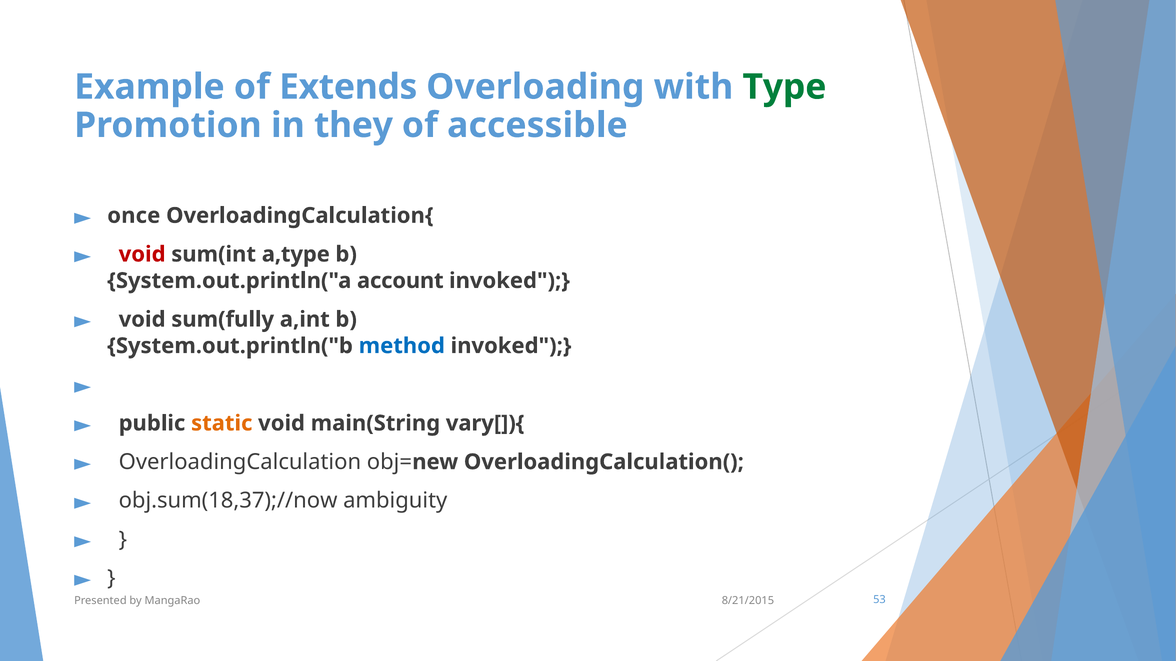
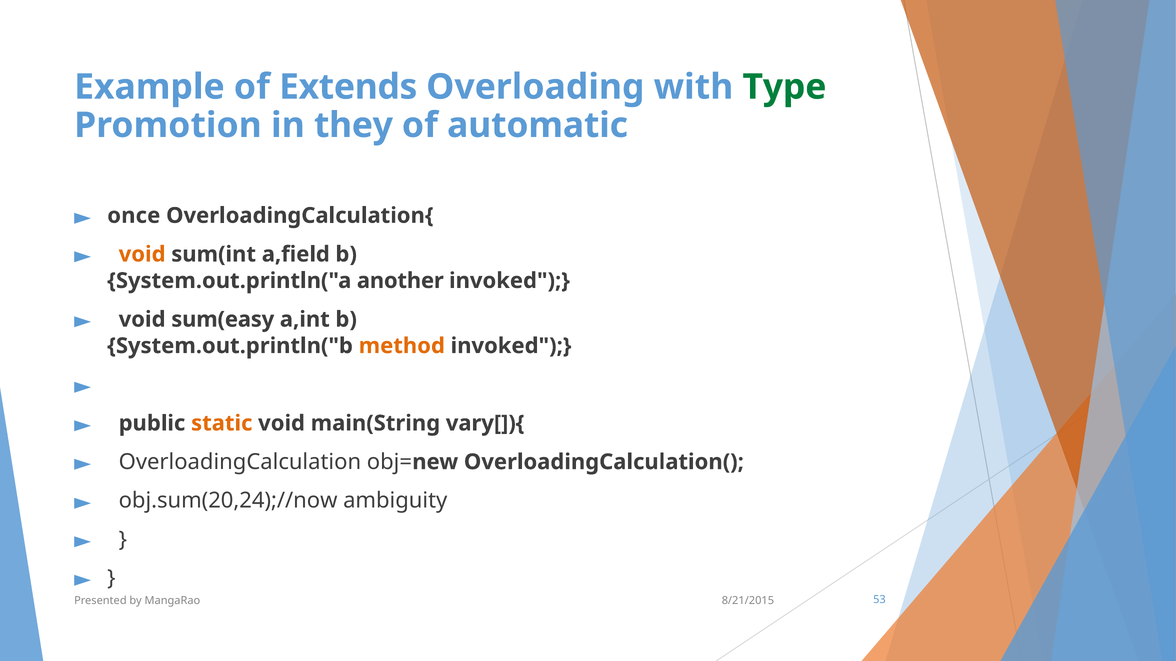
accessible: accessible -> automatic
void at (142, 254) colour: red -> orange
a,type: a,type -> a,field
account: account -> another
sum(fully: sum(fully -> sum(easy
method colour: blue -> orange
obj.sum(18,37);//now: obj.sum(18,37);//now -> obj.sum(20,24);//now
